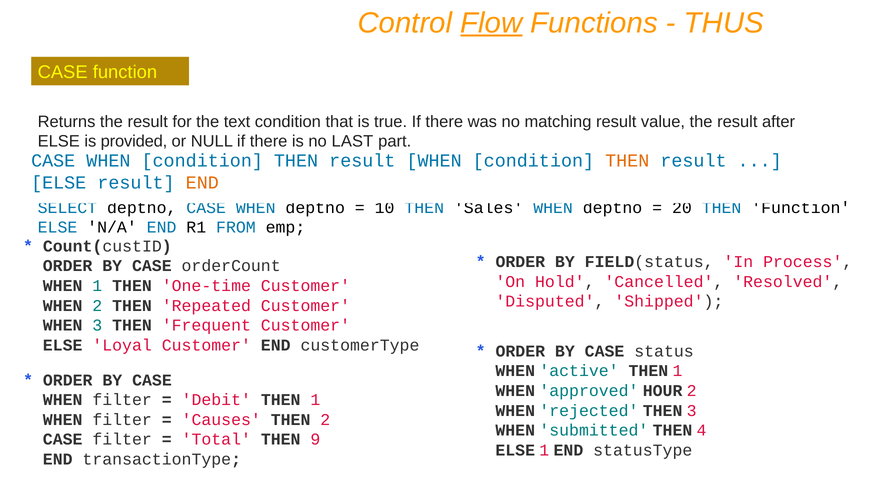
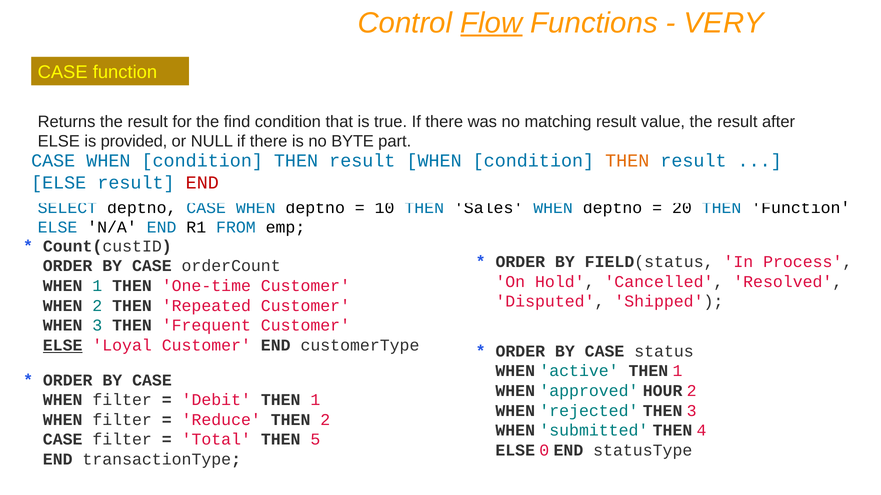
THUS: THUS -> VERY
text: text -> find
LAST: LAST -> BYTE
END at (202, 183) colour: orange -> red
ELSE at (63, 346) underline: none -> present
Causes: Causes -> Reduce
9: 9 -> 5
ELSE 1: 1 -> 0
